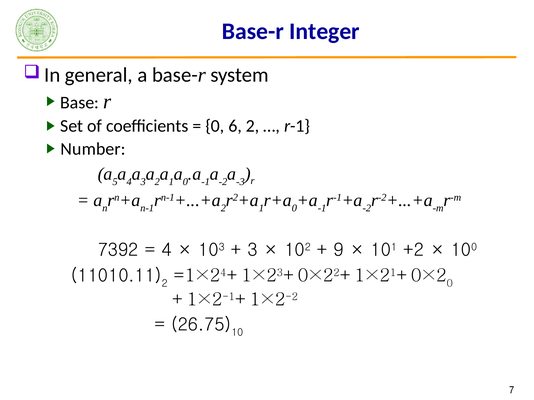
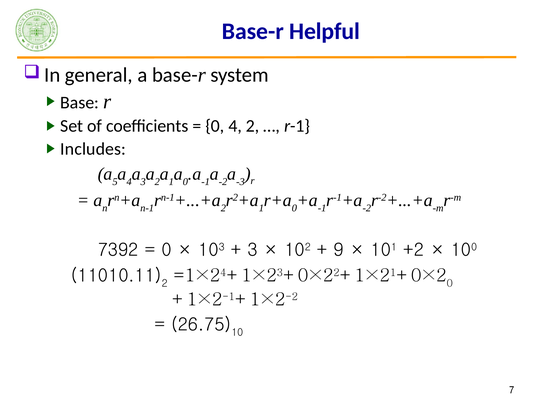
Integer: Integer -> Helpful
0 6: 6 -> 4
Number: Number -> Includes
4 at (167, 250): 4 -> 0
